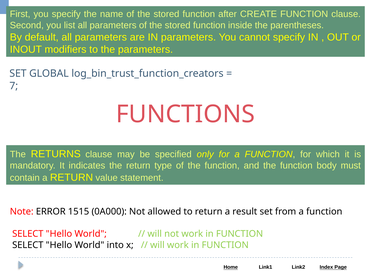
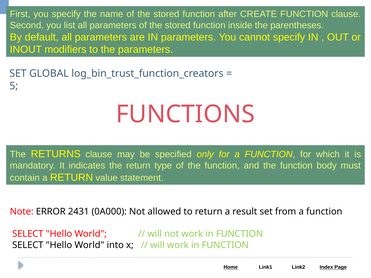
7: 7 -> 5
1515: 1515 -> 2431
